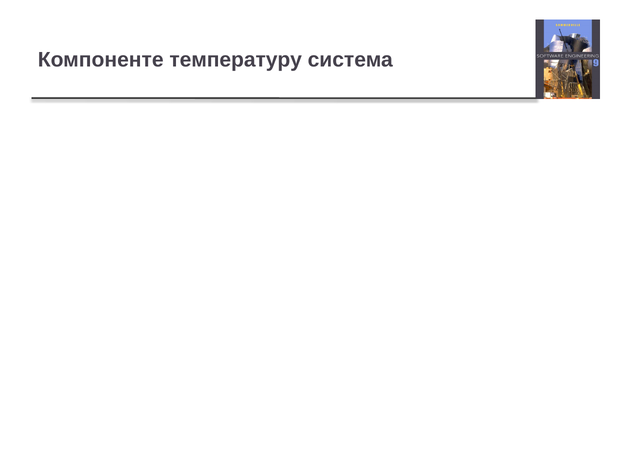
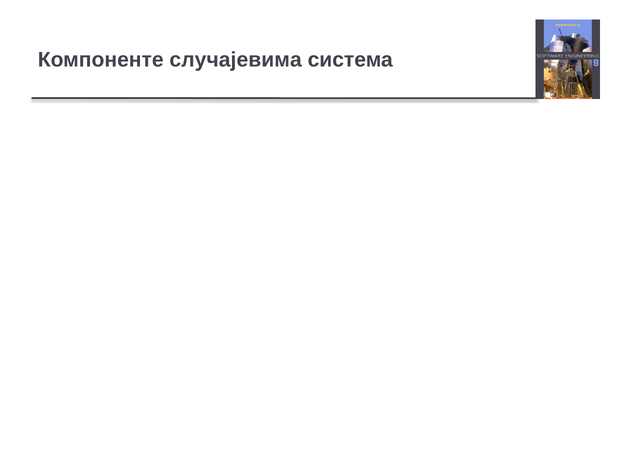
температуру: температуру -> случајевима
